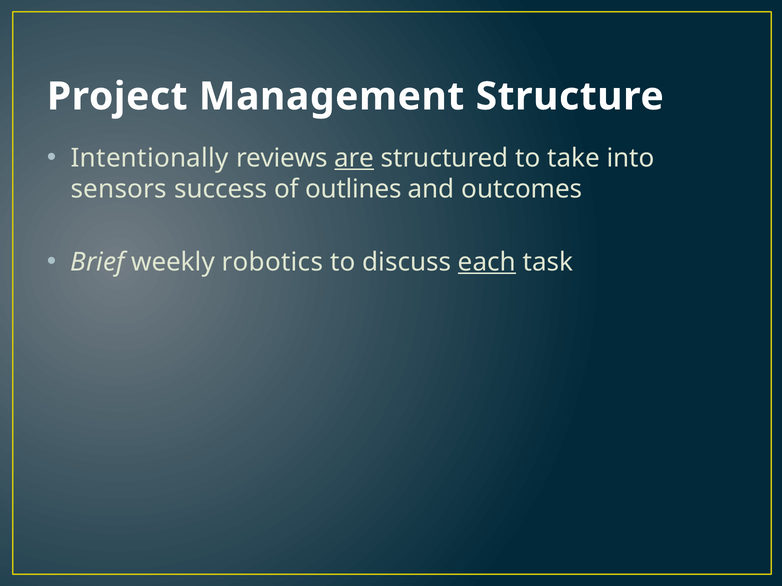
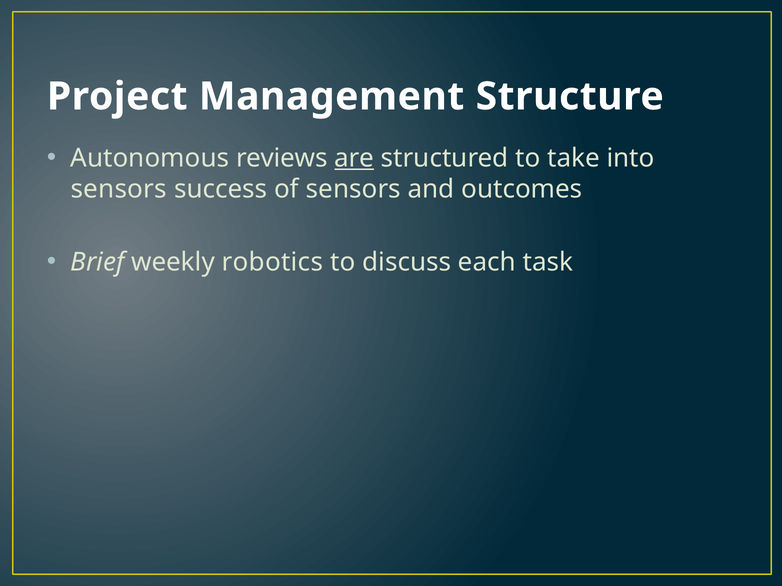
Intentionally: Intentionally -> Autonomous
of outlines: outlines -> sensors
each underline: present -> none
